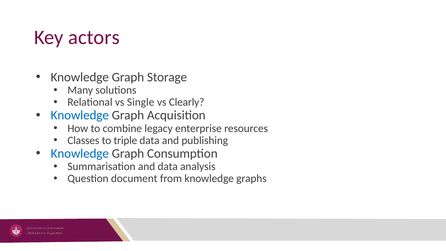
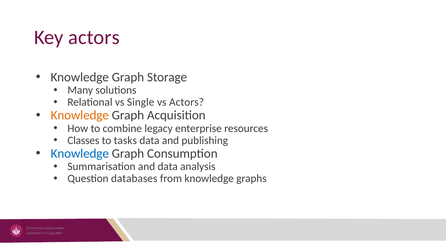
vs Clearly: Clearly -> Actors
Knowledge at (80, 115) colour: blue -> orange
triple: triple -> tasks
document: document -> databases
